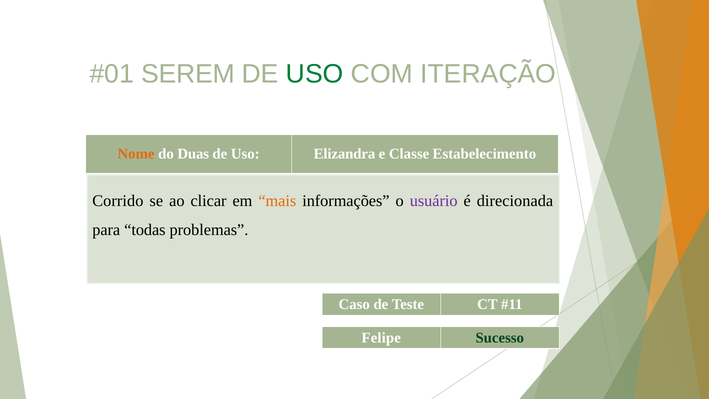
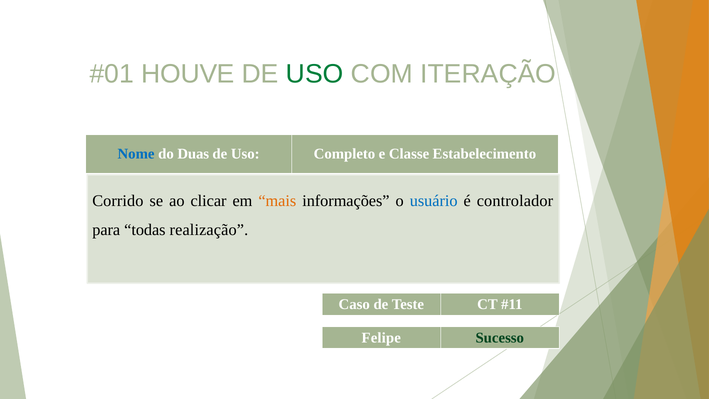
SEREM: SEREM -> HOUVE
Nome colour: orange -> blue
Elizandra: Elizandra -> Completo
usuário colour: purple -> blue
direcionada: direcionada -> controlador
problemas: problemas -> realização
